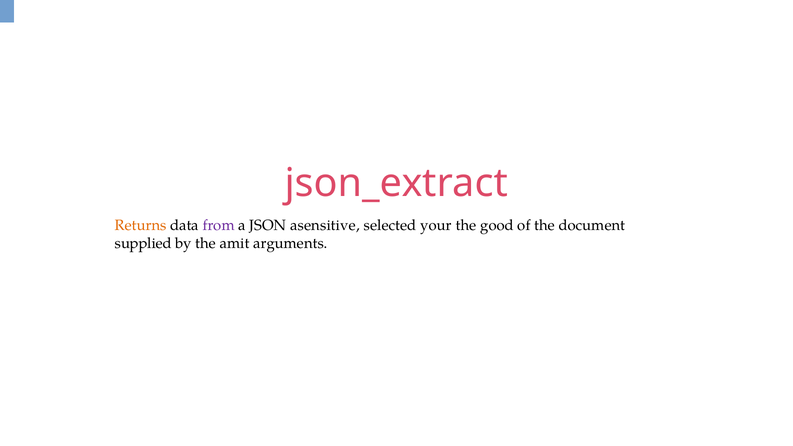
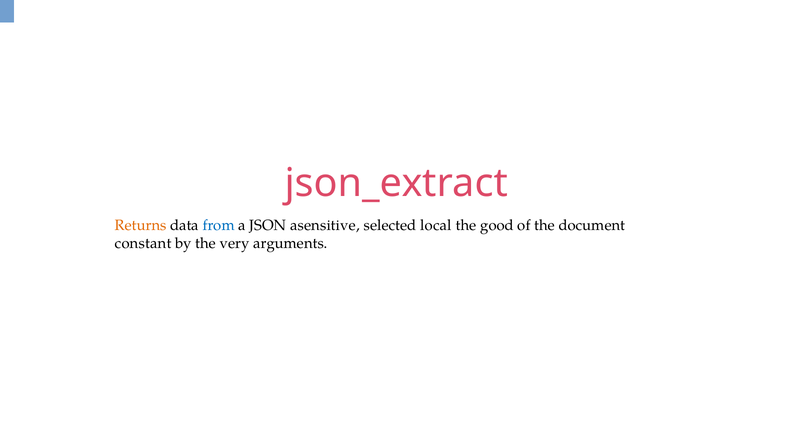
from colour: purple -> blue
your: your -> local
supplied: supplied -> constant
amit: amit -> very
